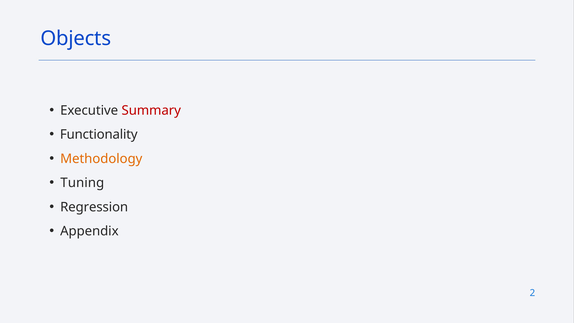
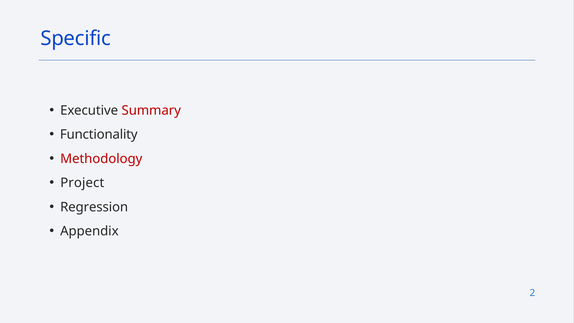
Objects: Objects -> Specific
Methodology colour: orange -> red
Tuning: Tuning -> Project
